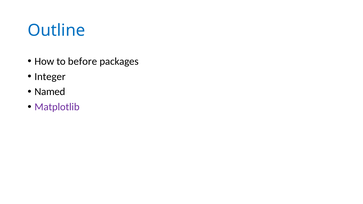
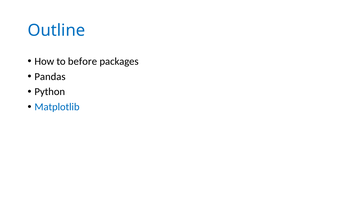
Integer: Integer -> Pandas
Named: Named -> Python
Matplotlib colour: purple -> blue
